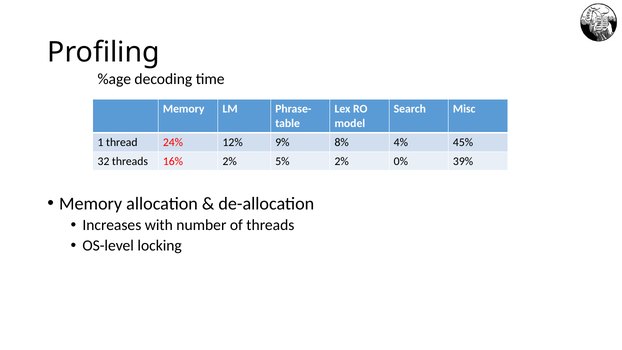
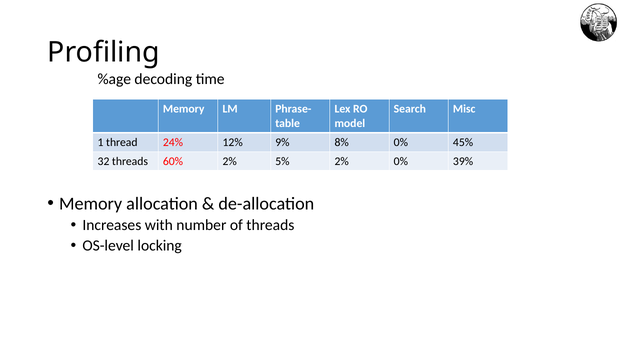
8% 4%: 4% -> 0%
16%: 16% -> 60%
